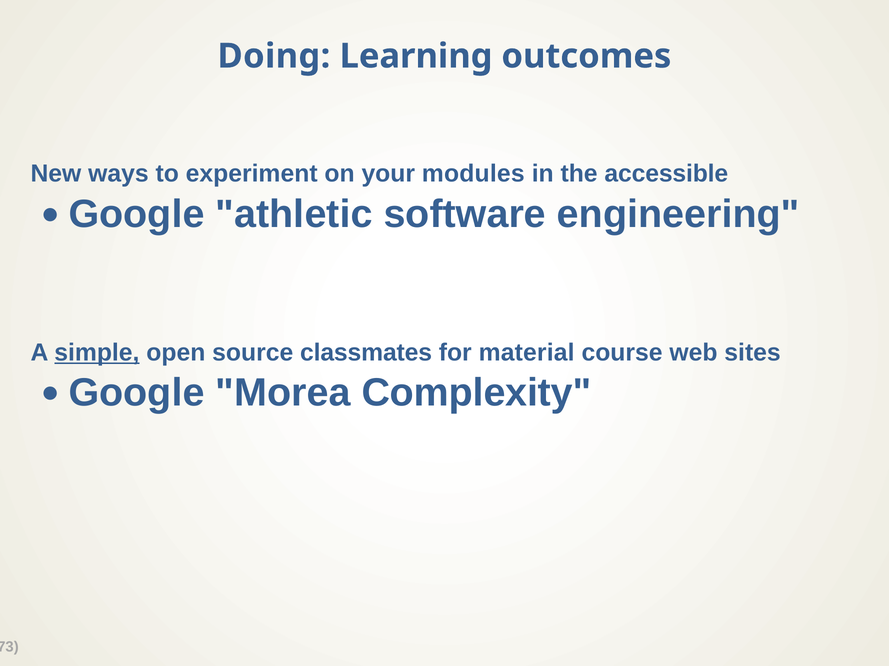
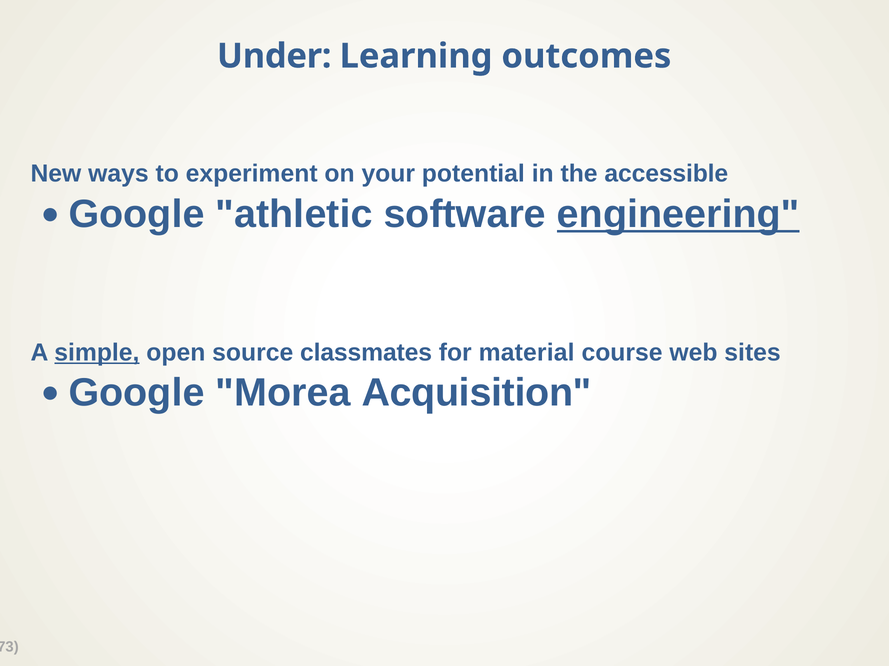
Doing: Doing -> Under
modules: modules -> potential
engineering underline: none -> present
Complexity: Complexity -> Acquisition
